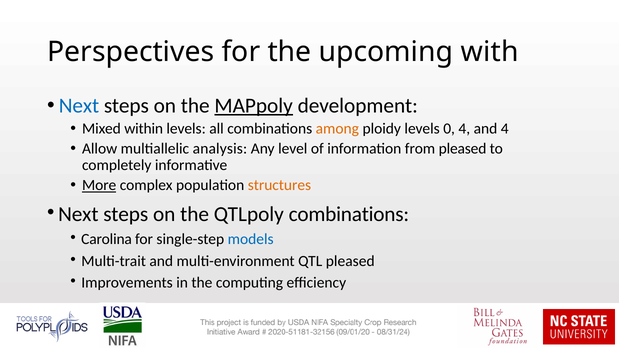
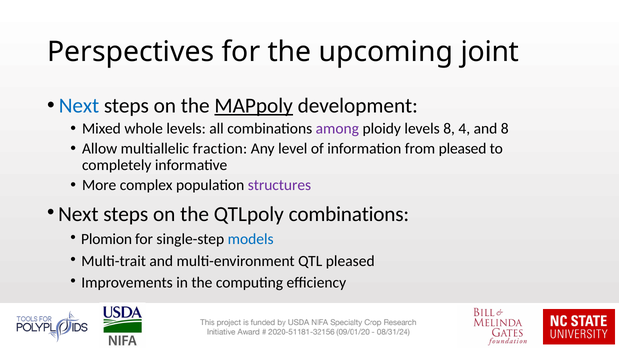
with: with -> joint
within: within -> whole
among colour: orange -> purple
levels 0: 0 -> 8
and 4: 4 -> 8
analysis: analysis -> fraction
More underline: present -> none
structures colour: orange -> purple
Carolina: Carolina -> Plomion
